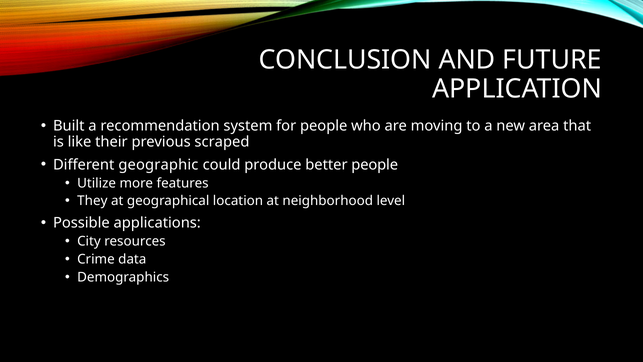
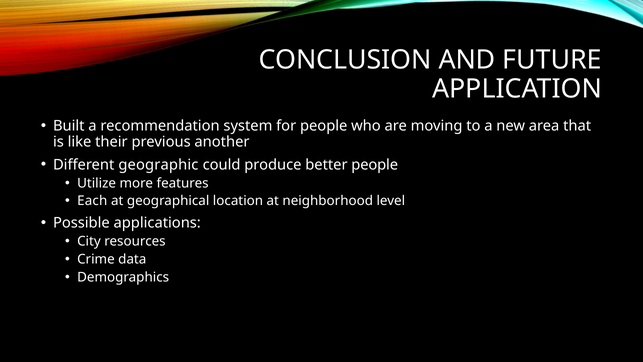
scraped: scraped -> another
They: They -> Each
